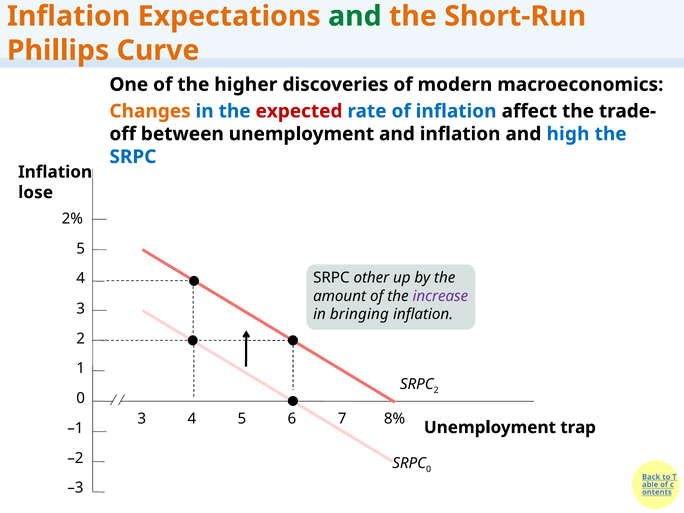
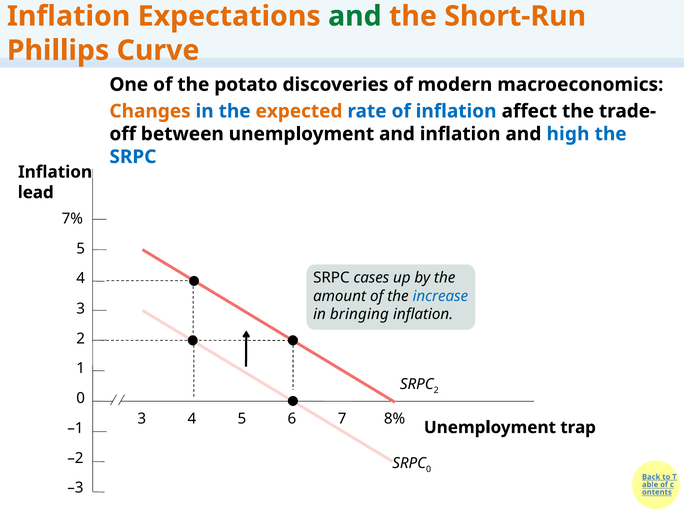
higher: higher -> potato
expected colour: red -> orange
lose: lose -> lead
2%: 2% -> 7%
other: other -> cases
increase colour: purple -> blue
